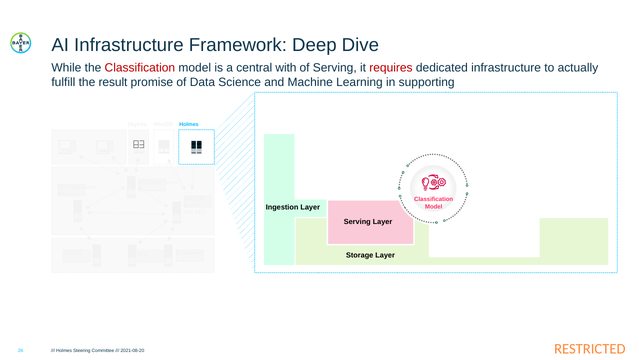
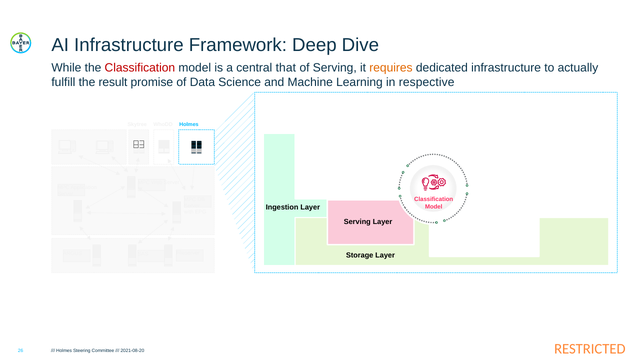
central with: with -> that
requires colour: red -> orange
supporting: supporting -> respective
